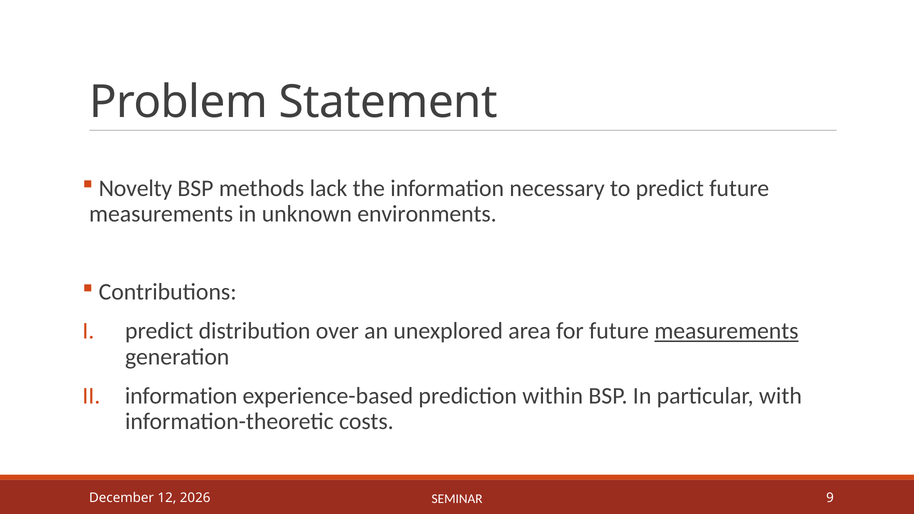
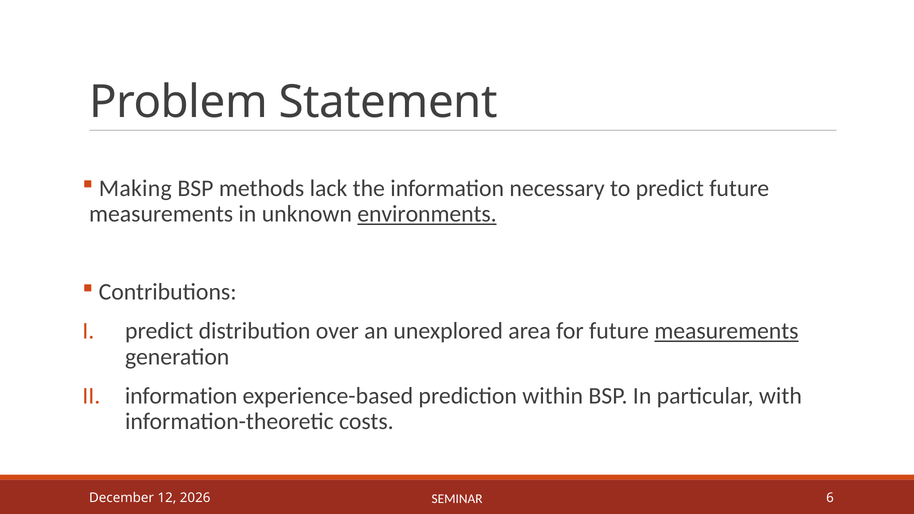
Novelty: Novelty -> Making
environments underline: none -> present
9: 9 -> 6
